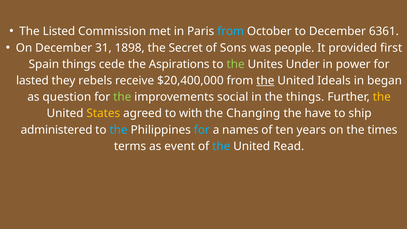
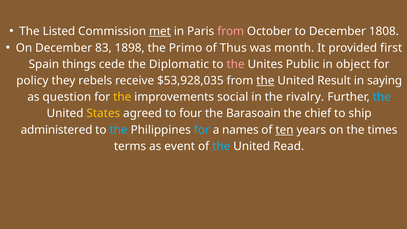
met underline: none -> present
from at (231, 31) colour: light blue -> pink
6361: 6361 -> 1808
31: 31 -> 83
Secret: Secret -> Primo
Sons: Sons -> Thus
people: people -> month
Aspirations: Aspirations -> Diplomatic
the at (236, 64) colour: light green -> pink
Under: Under -> Public
power: power -> object
lasted: lasted -> policy
$20,400,000: $20,400,000 -> $53,928,035
Ideals: Ideals -> Result
began: began -> saying
the at (122, 97) colour: light green -> yellow
the things: things -> rivalry
the at (382, 97) colour: yellow -> light blue
with: with -> four
Changing: Changing -> Barasoain
have: have -> chief
ten underline: none -> present
